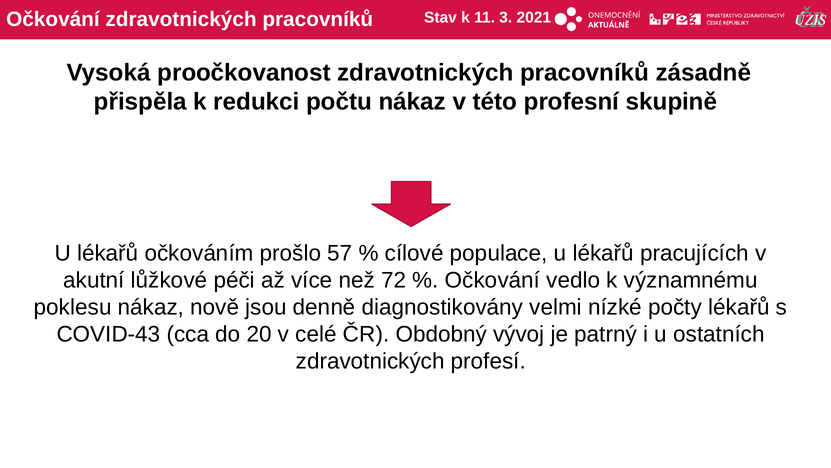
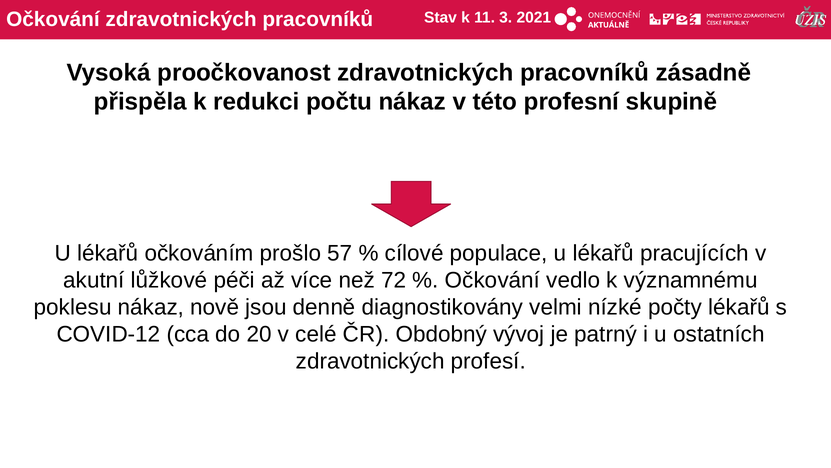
COVID-43: COVID-43 -> COVID-12
